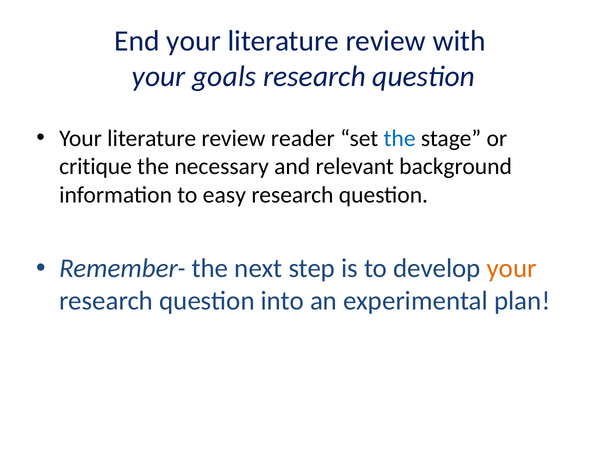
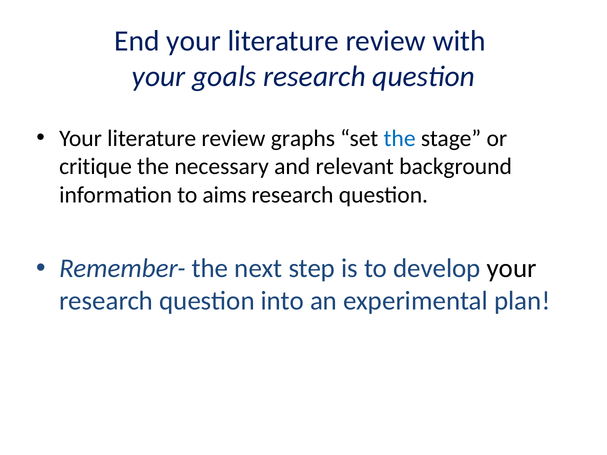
reader: reader -> graphs
easy: easy -> aims
your at (512, 269) colour: orange -> black
